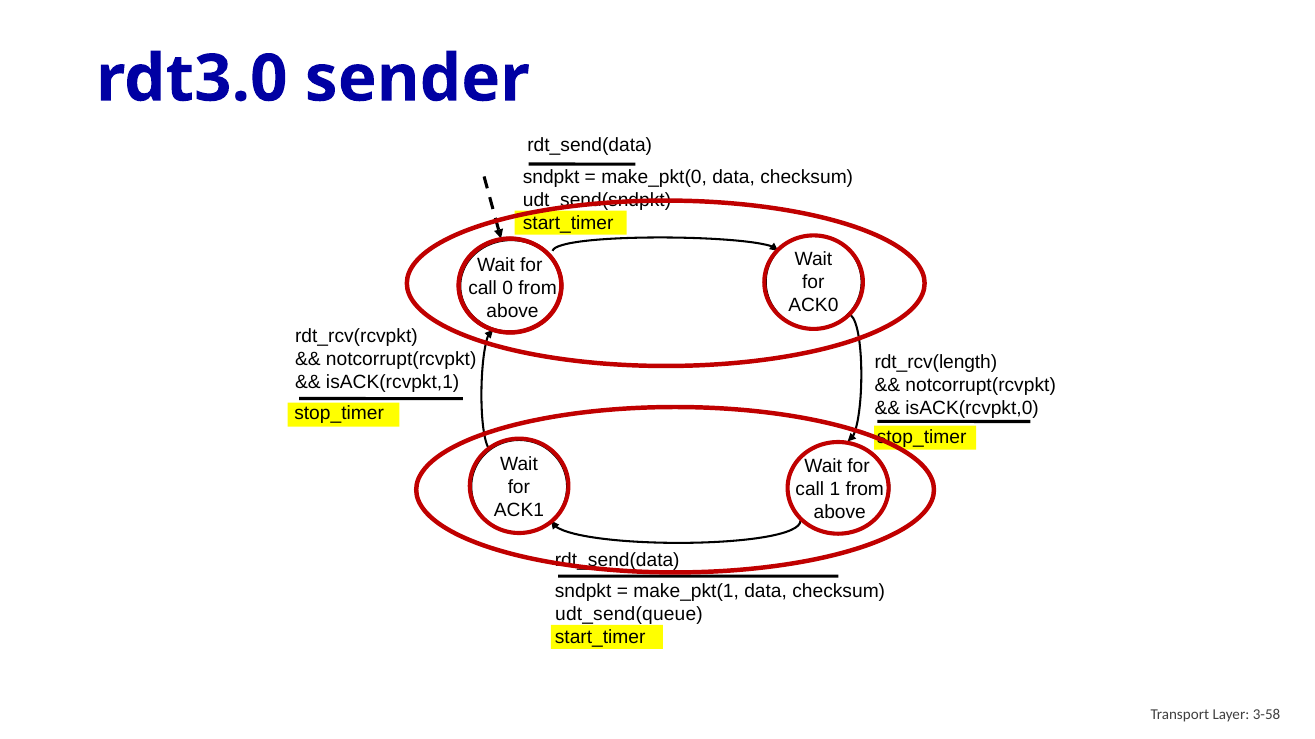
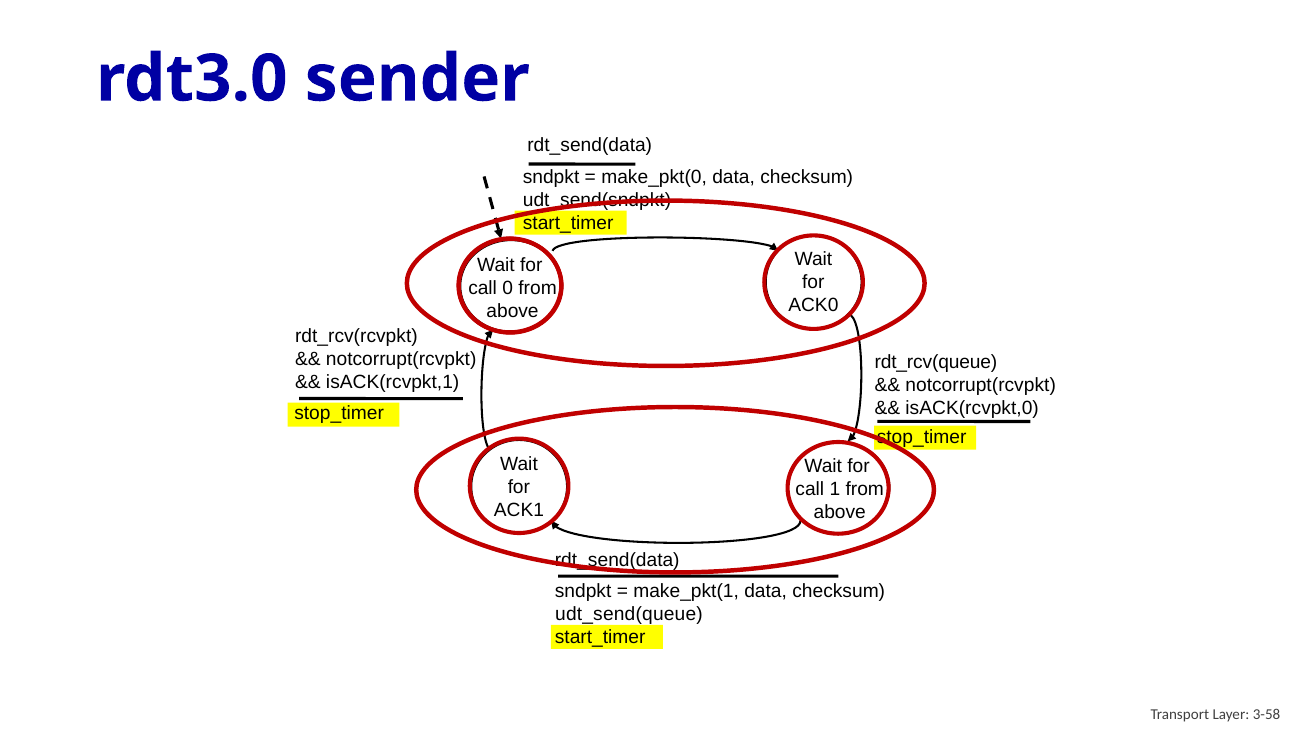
rdt_rcv(length: rdt_rcv(length -> rdt_rcv(queue
